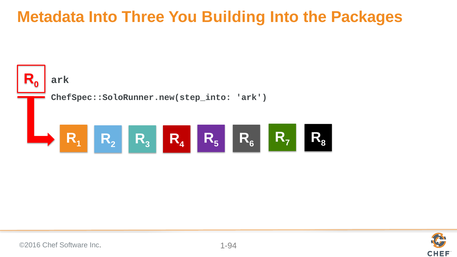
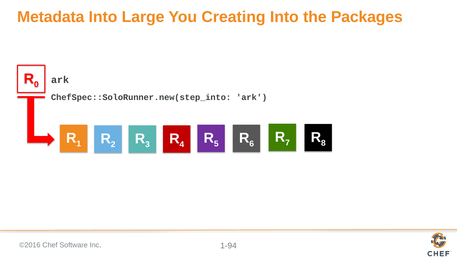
Three: Three -> Large
Building: Building -> Creating
